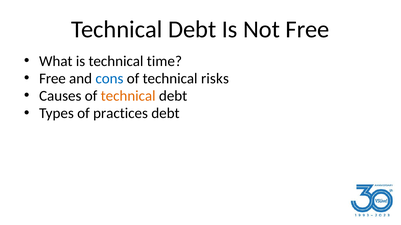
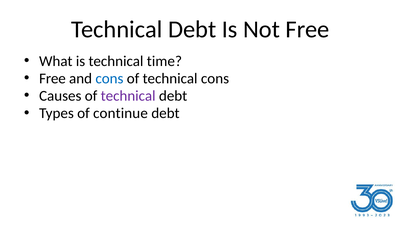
technical risks: risks -> cons
technical at (128, 96) colour: orange -> purple
practices: practices -> continue
